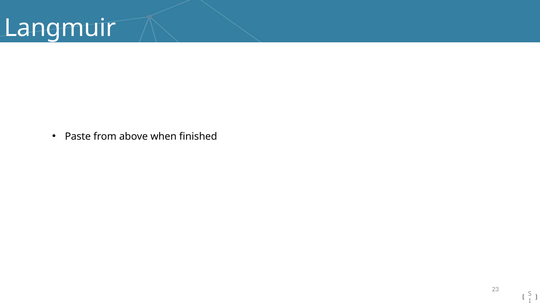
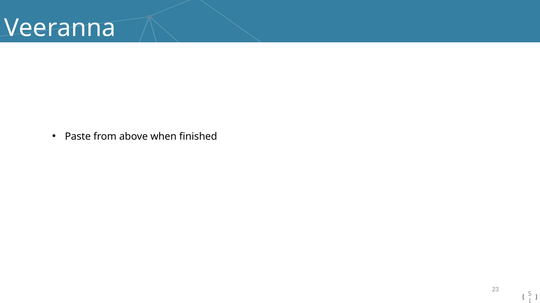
Langmuir: Langmuir -> Veeranna
